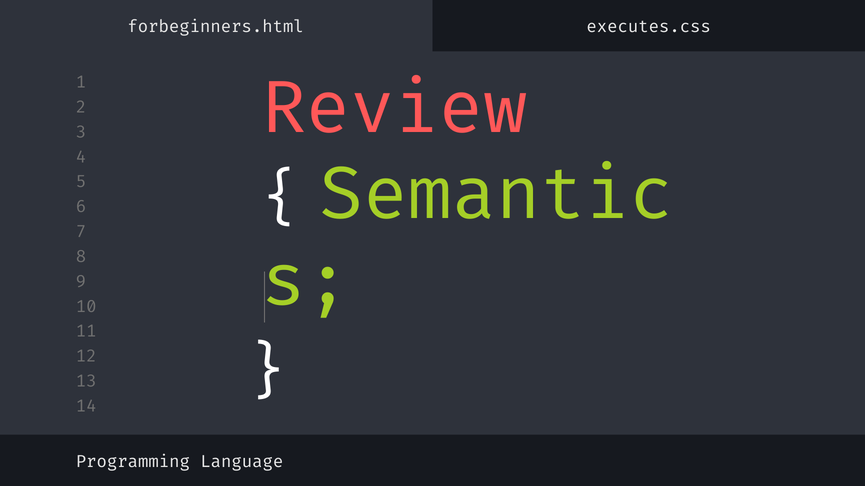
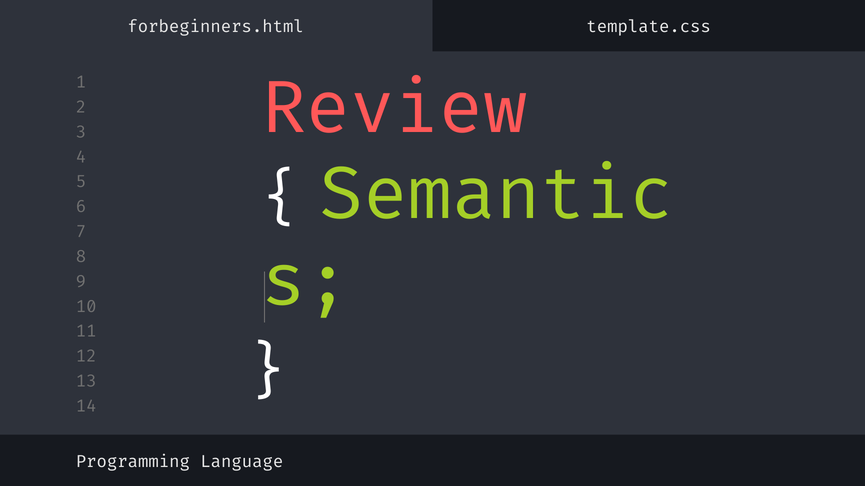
executes.css: executes.css -> template.css
